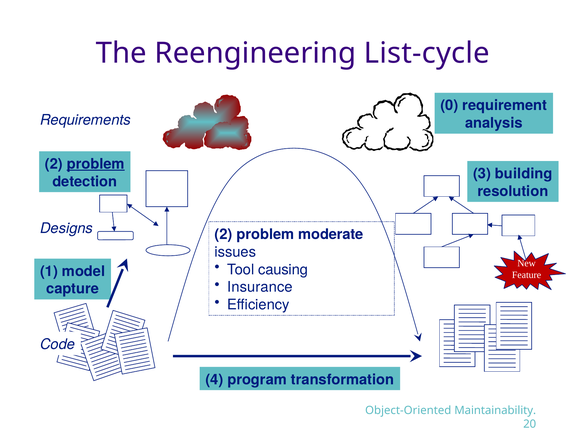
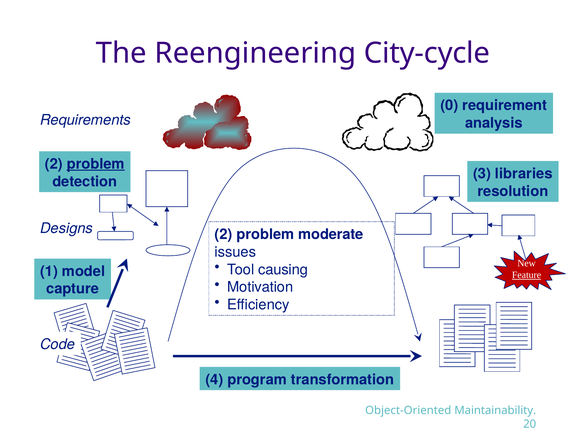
List-cycle: List-cycle -> City-cycle
building: building -> libraries
Feature underline: none -> present
Insurance: Insurance -> Motivation
